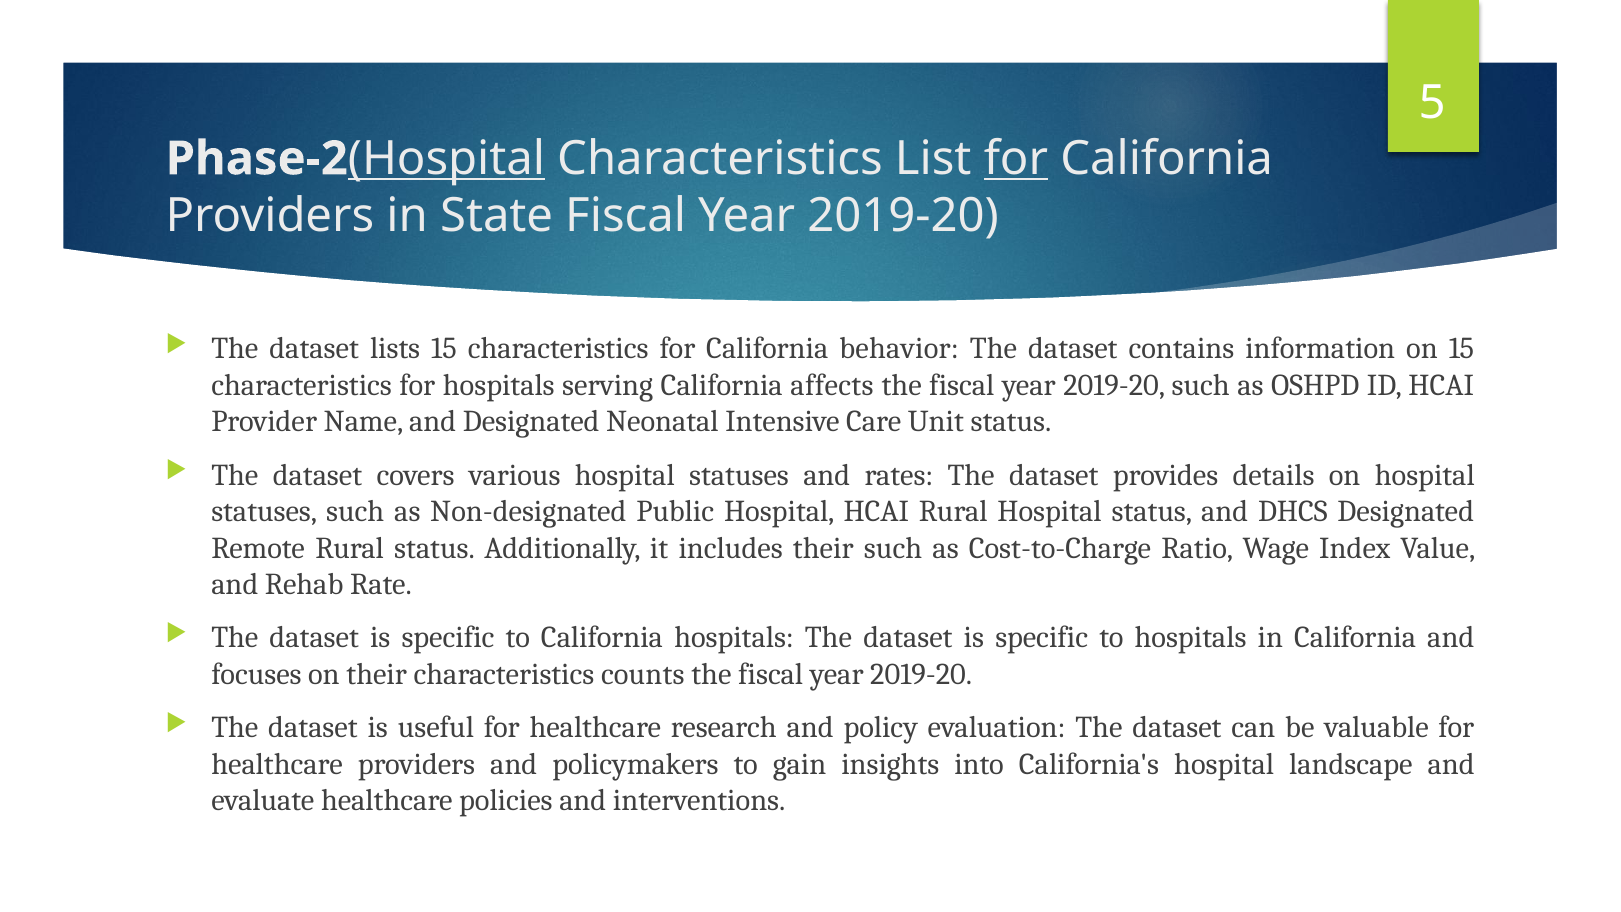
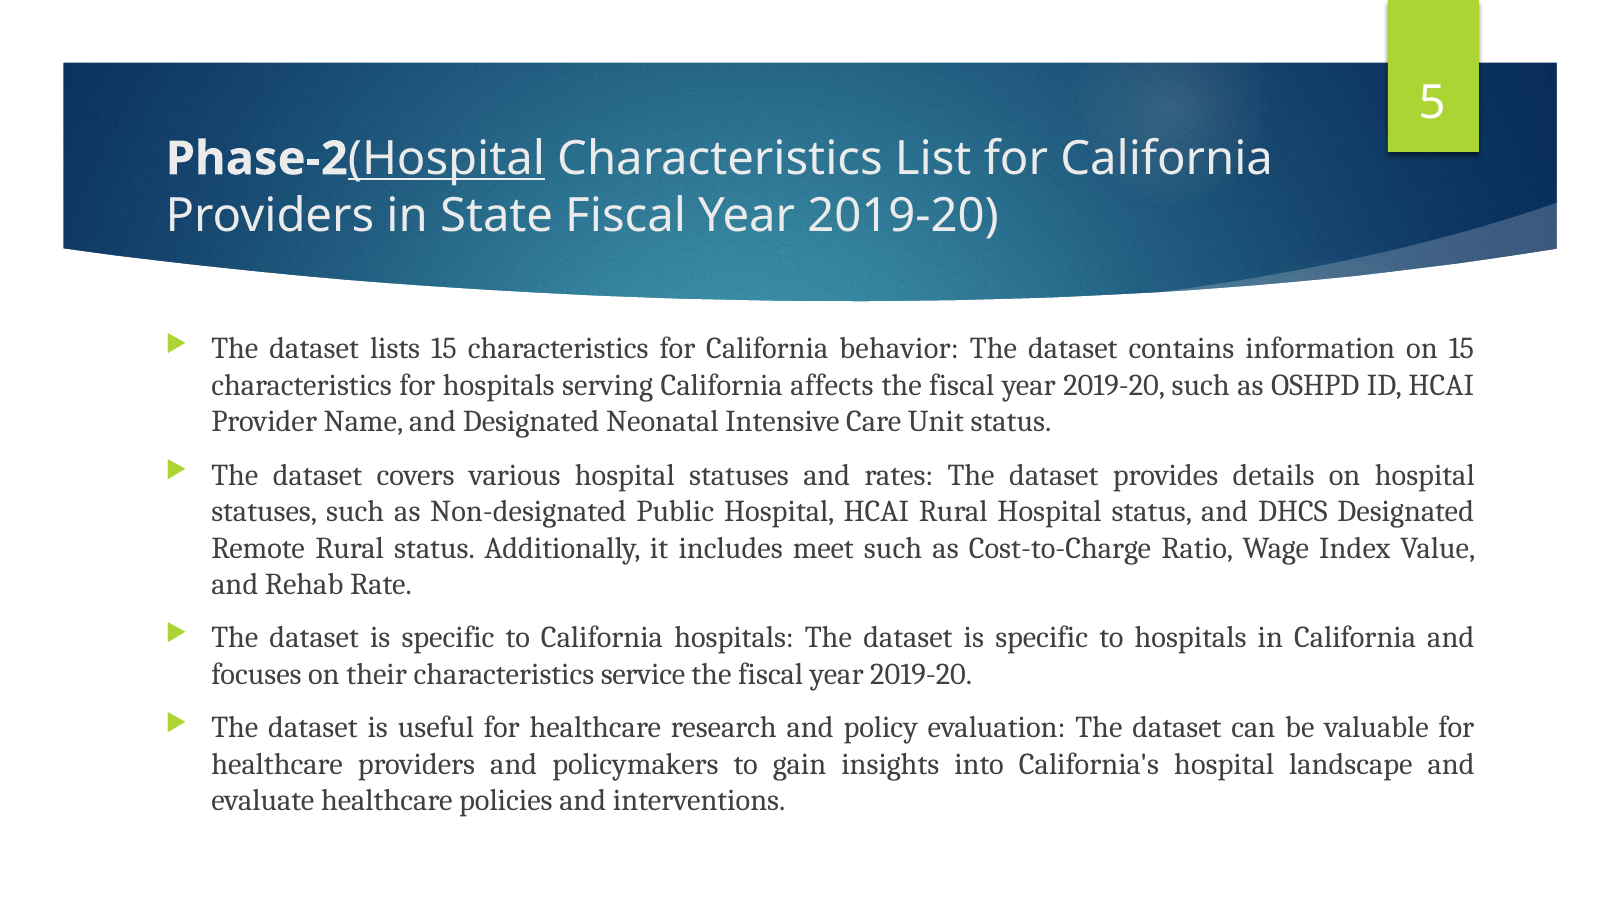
for at (1016, 159) underline: present -> none
includes their: their -> meet
counts: counts -> service
